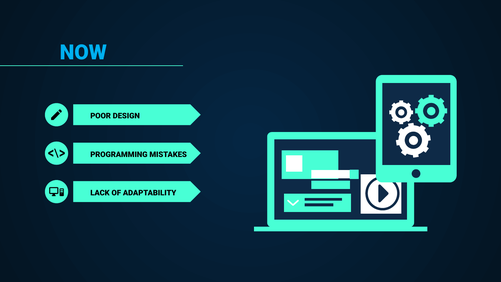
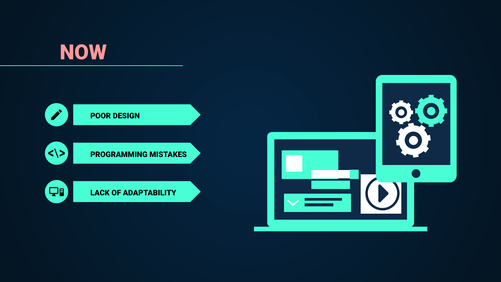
NOW colour: light blue -> pink
